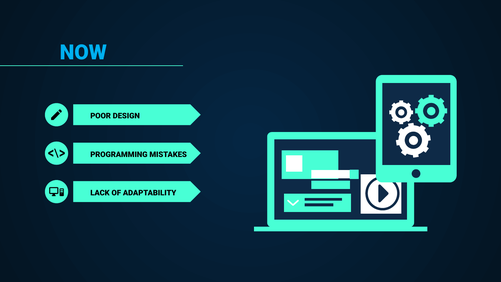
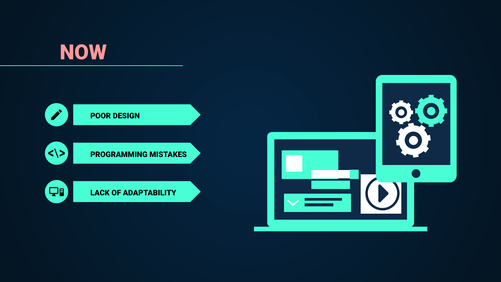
NOW colour: light blue -> pink
